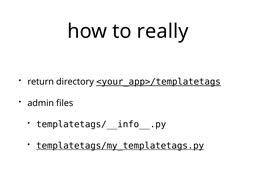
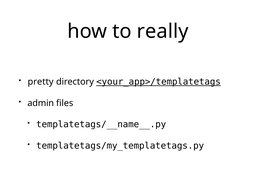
return: return -> pretty
templatetags/__info__.py: templatetags/__info__.py -> templatetags/__name__.py
templatetags/my_templatetags.py underline: present -> none
